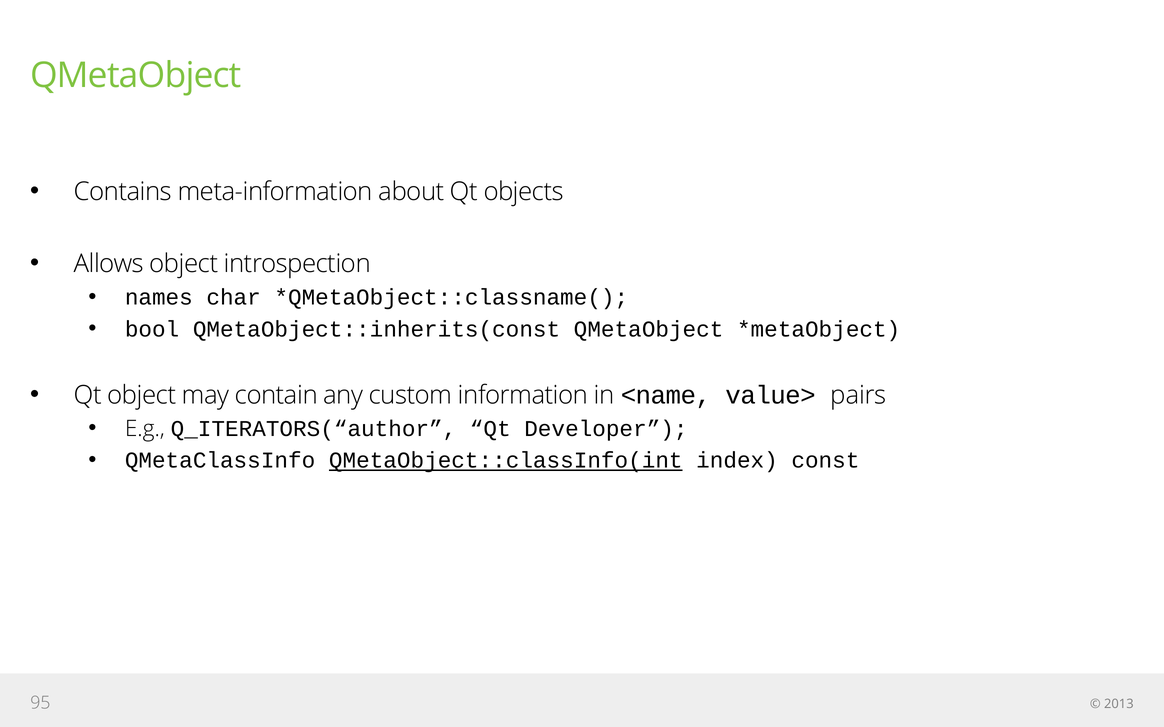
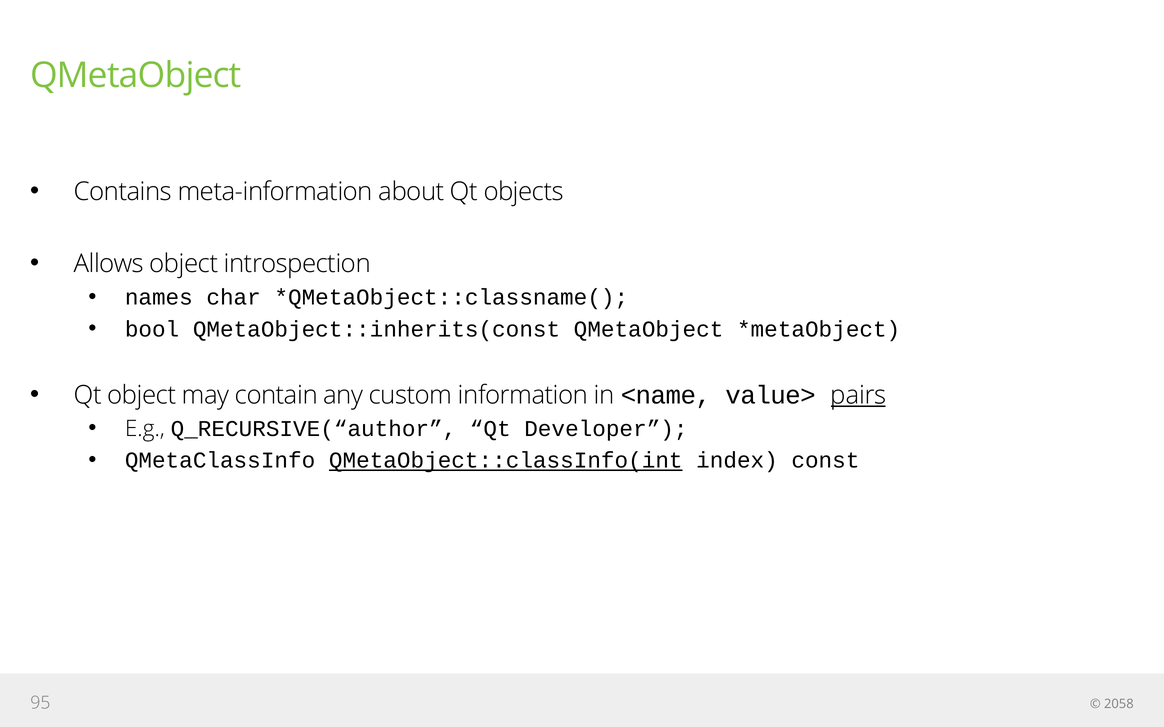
pairs underline: none -> present
Q_ITERATORS(“author: Q_ITERATORS(“author -> Q_RECURSIVE(“author
2013: 2013 -> 2058
